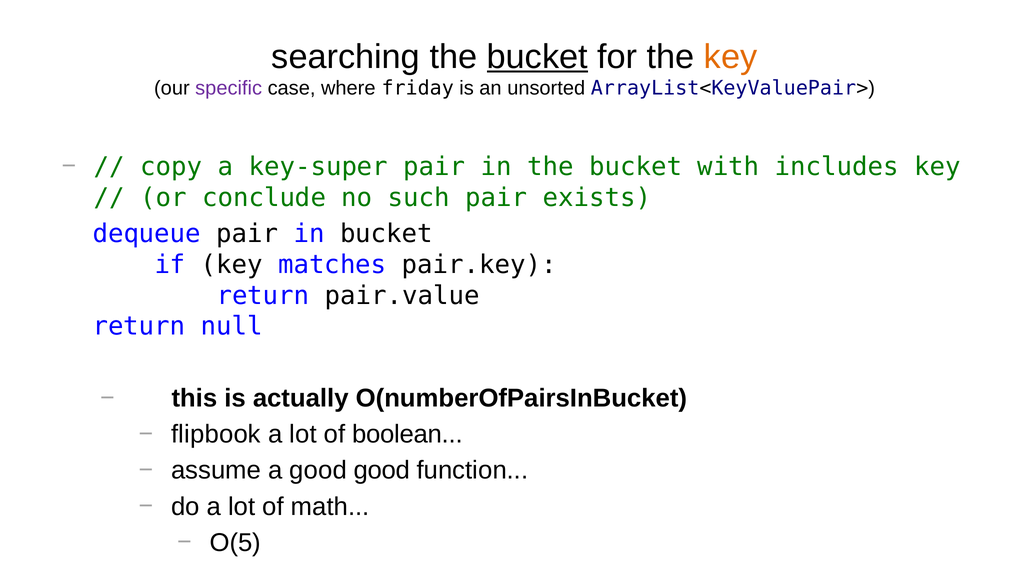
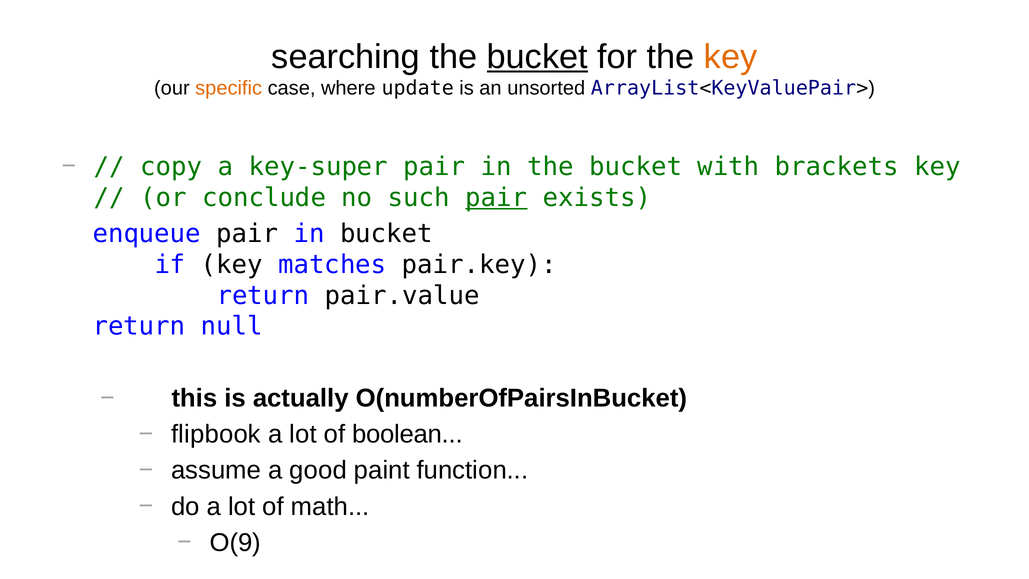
specific colour: purple -> orange
friday: friday -> update
includes: includes -> brackets
pair at (496, 198) underline: none -> present
dequeue: dequeue -> enqueue
good good: good -> paint
O(5: O(5 -> O(9
